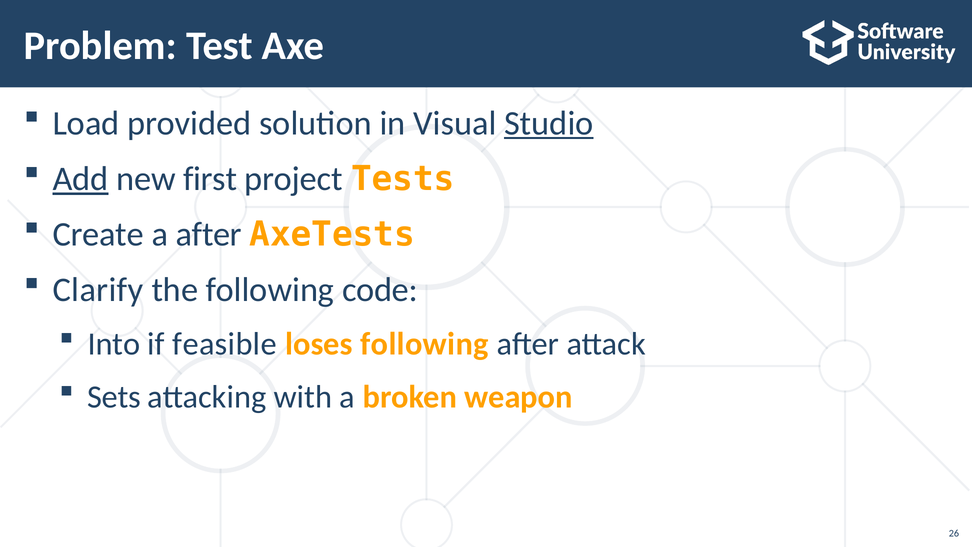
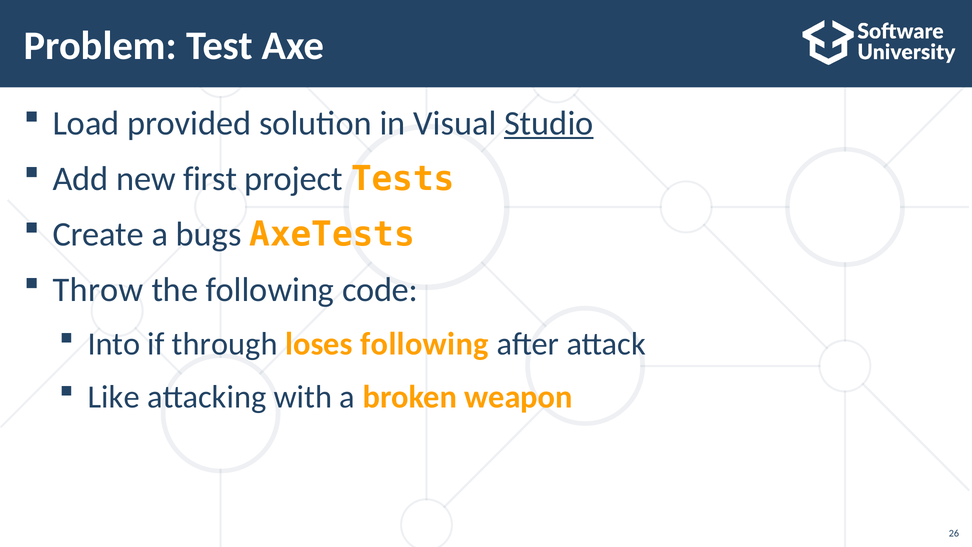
Add underline: present -> none
a after: after -> bugs
Clarify: Clarify -> Throw
feasible: feasible -> through
Sets: Sets -> Like
